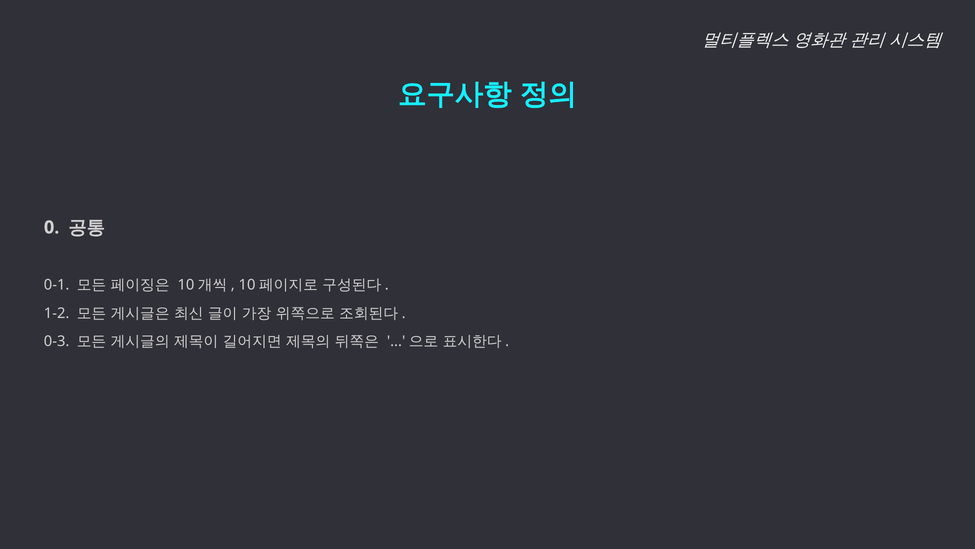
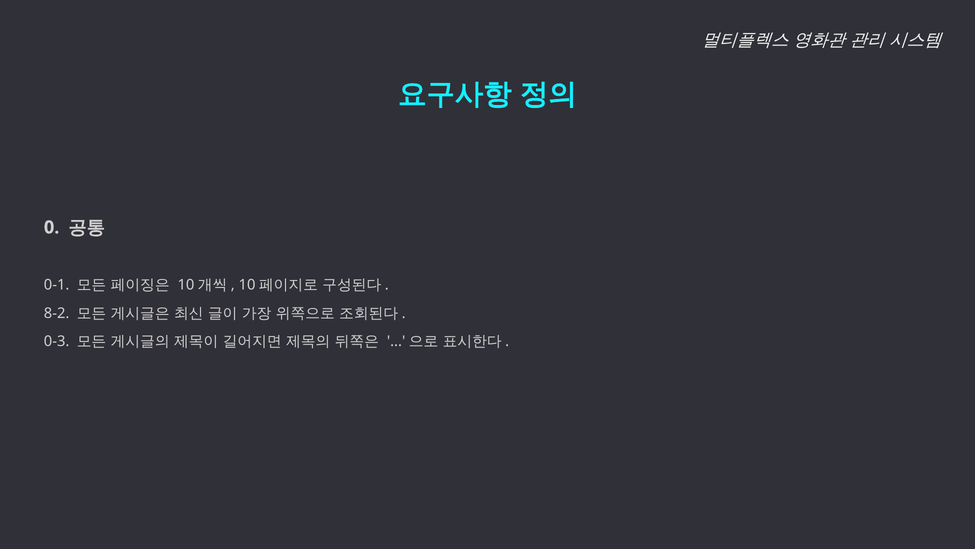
1-2: 1-2 -> 8-2
